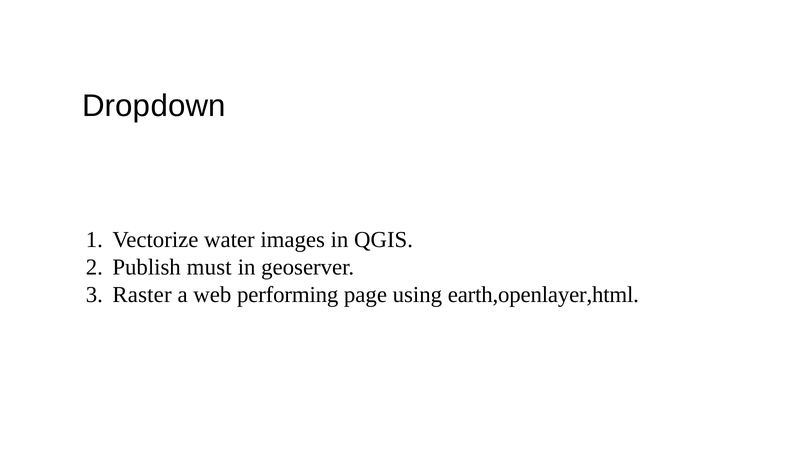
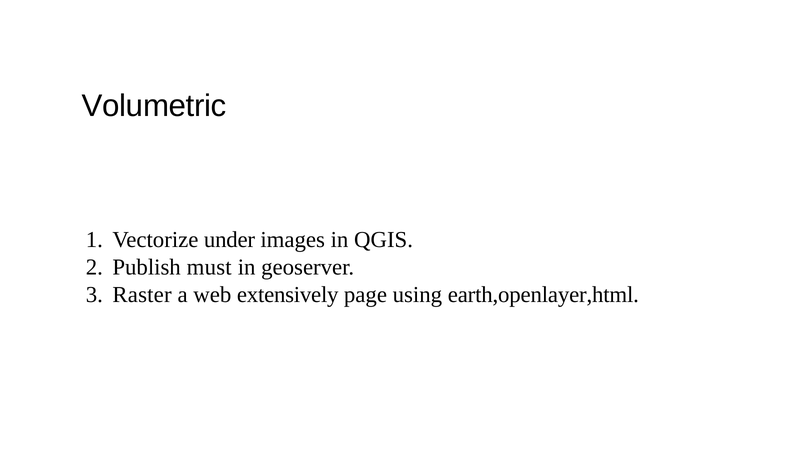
Dropdown: Dropdown -> Volumetric
water: water -> under
performing: performing -> extensively
